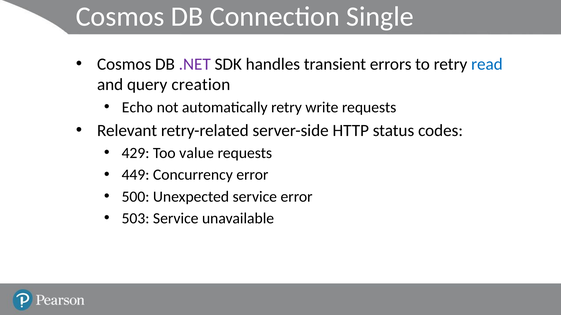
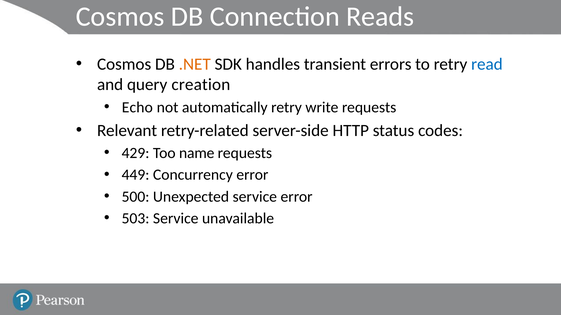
Single: Single -> Reads
.NET colour: purple -> orange
value: value -> name
